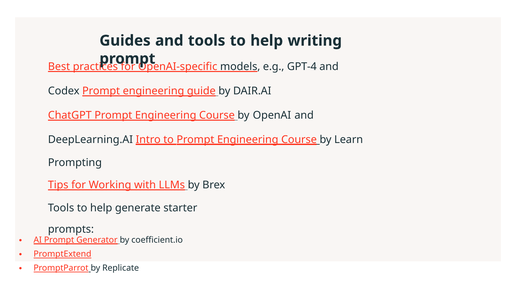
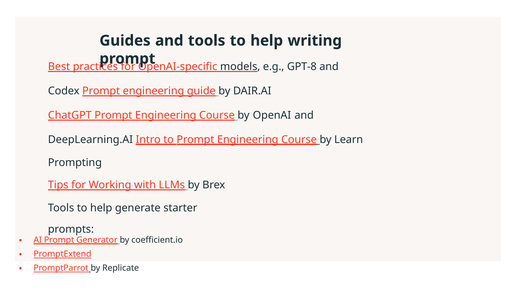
GPT-4: GPT-4 -> GPT-8
